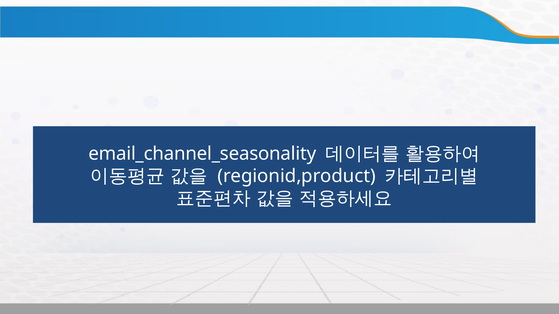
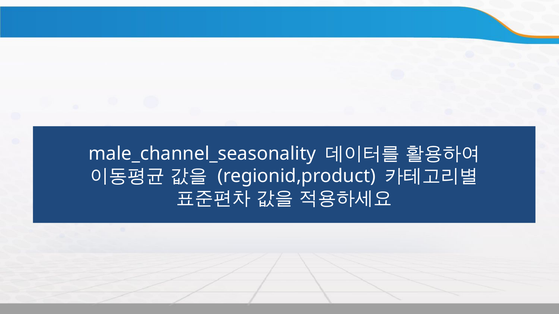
email_channel_seasonality: email_channel_seasonality -> male_channel_seasonality
